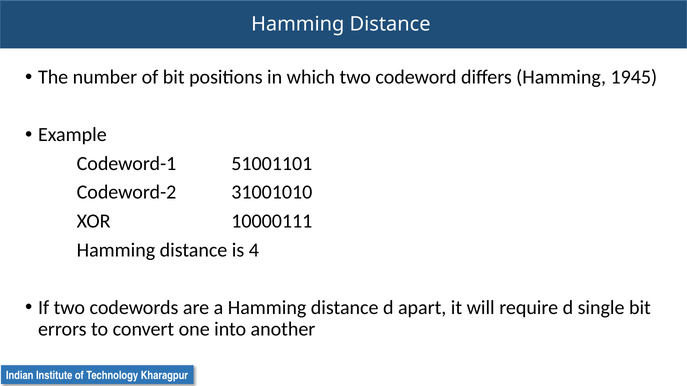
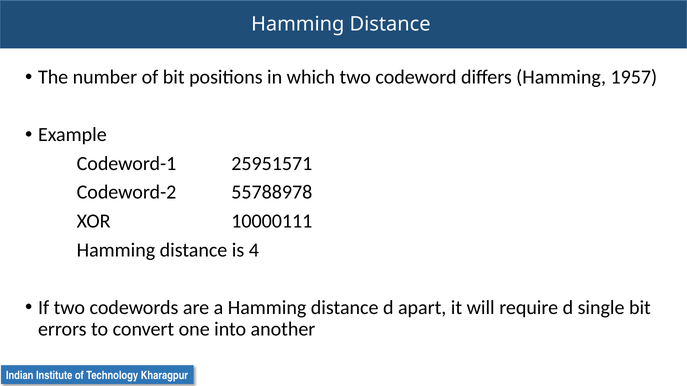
1945: 1945 -> 1957
51001101: 51001101 -> 25951571
31001010: 31001010 -> 55788978
